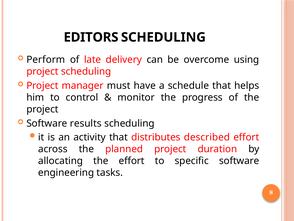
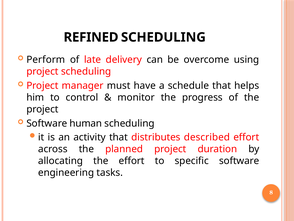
EDITORS: EDITORS -> REFINED
results: results -> human
